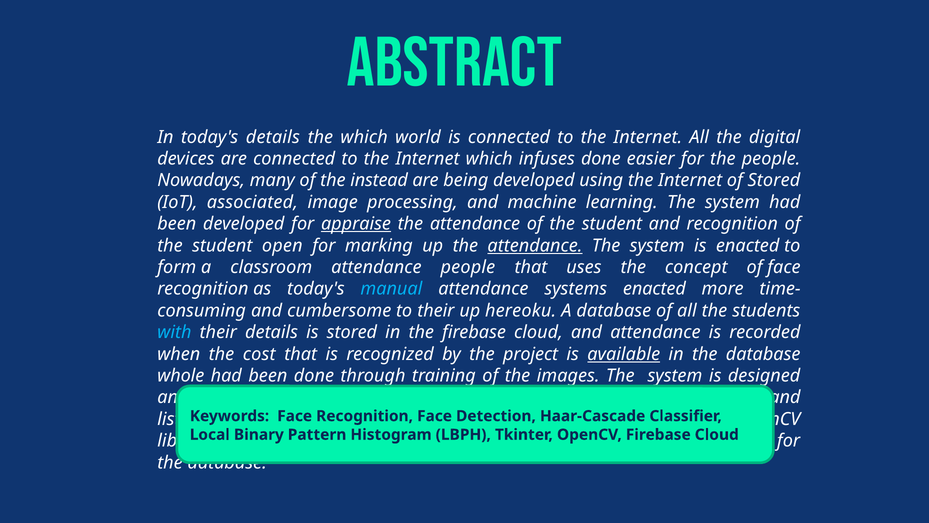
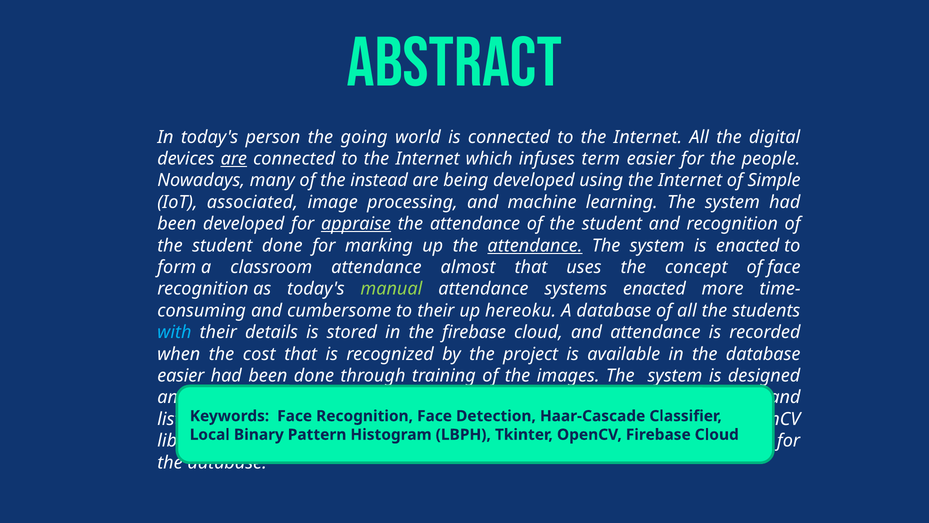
today's details: details -> person
the which: which -> going
are at (234, 159) underline: none -> present
infuses done: done -> term
of Stored: Stored -> Simple
student open: open -> done
attendance people: people -> almost
manual colour: light blue -> light green
available underline: present -> none
whole at (181, 376): whole -> easier
